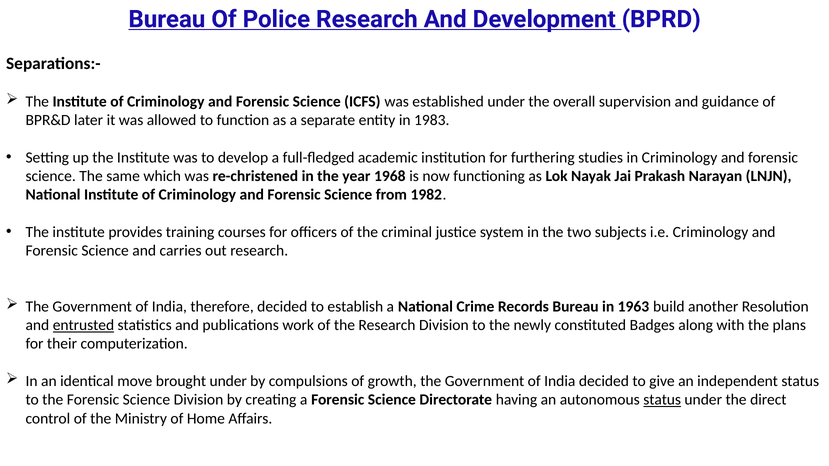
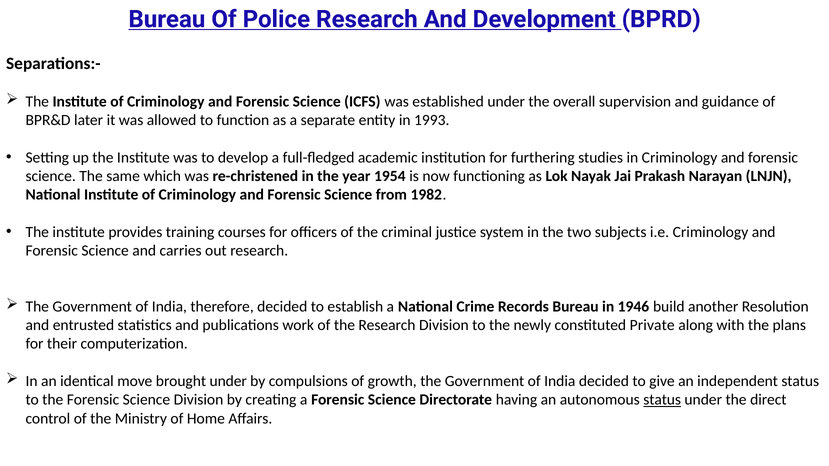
1983: 1983 -> 1993
1968: 1968 -> 1954
1963: 1963 -> 1946
entrusted underline: present -> none
Badges: Badges -> Private
